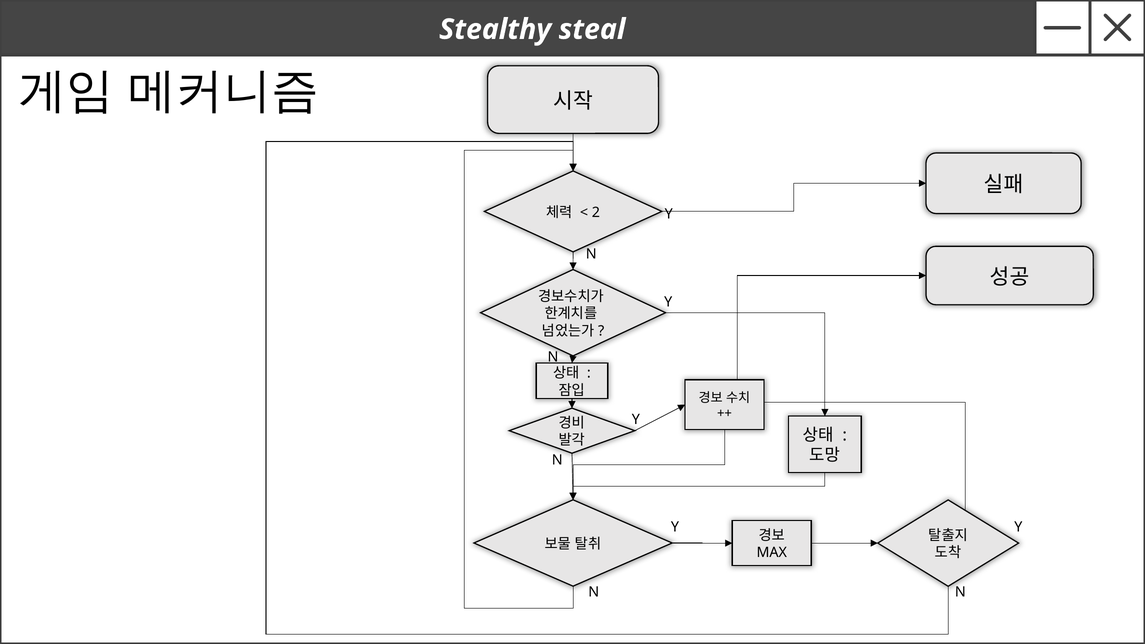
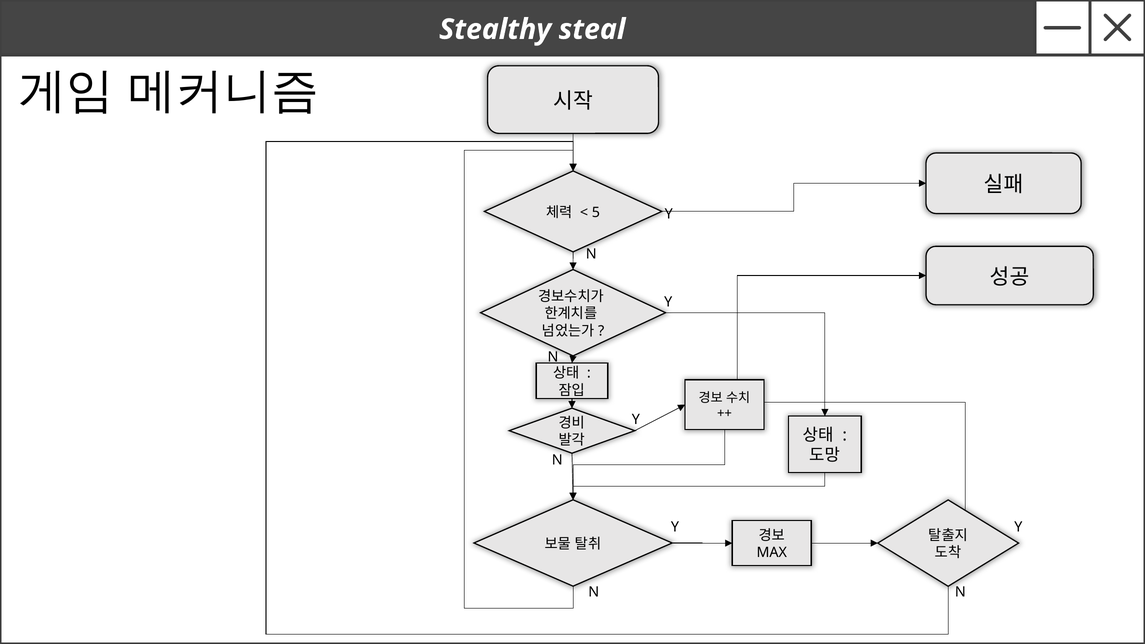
2: 2 -> 5
